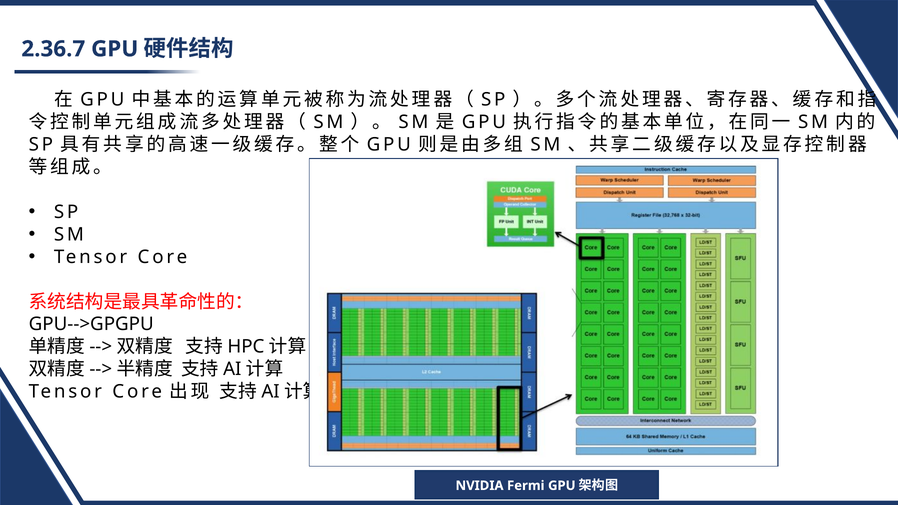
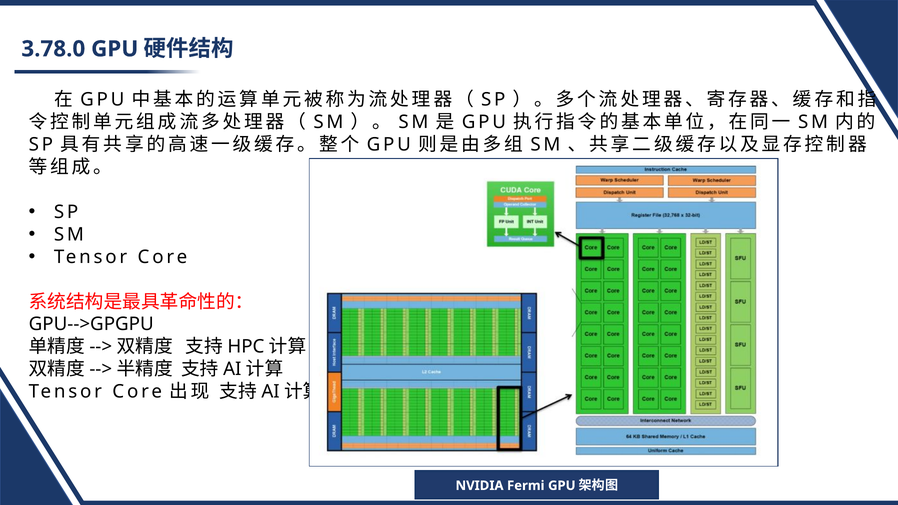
2.36.7: 2.36.7 -> 3.78.0
